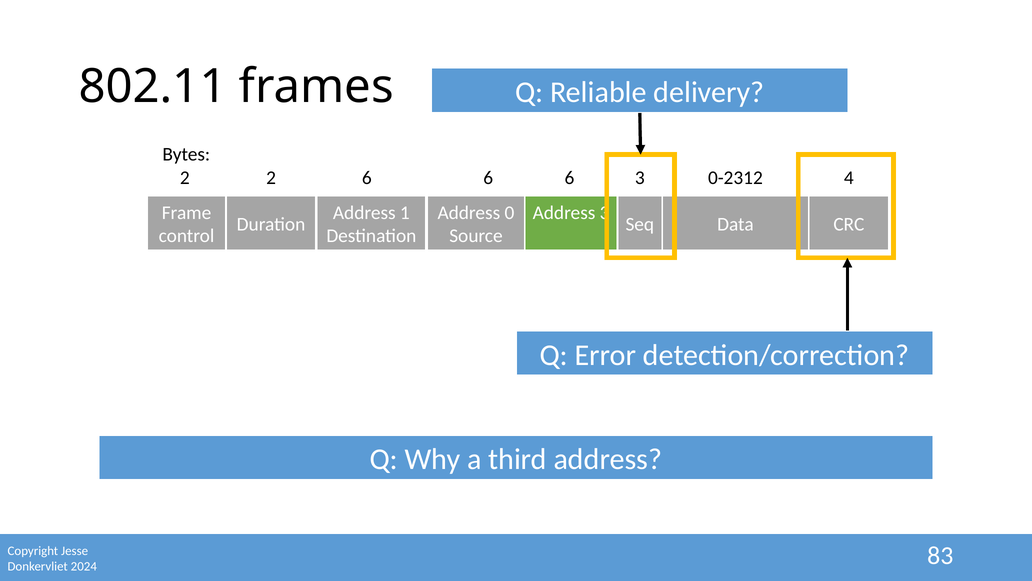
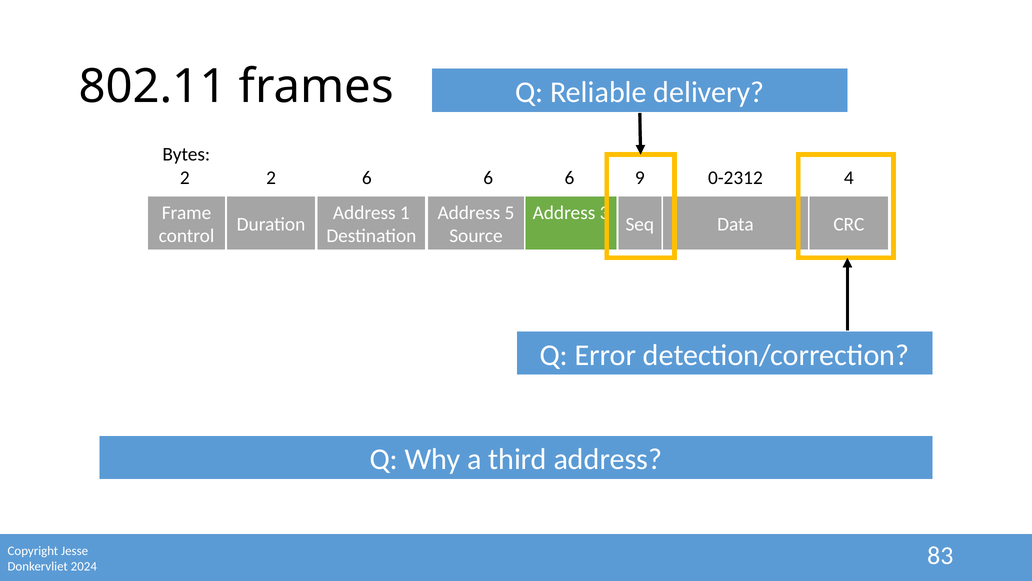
2 3: 3 -> 9
0: 0 -> 5
